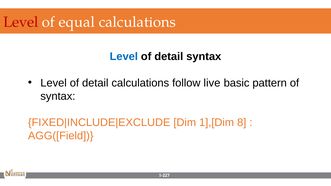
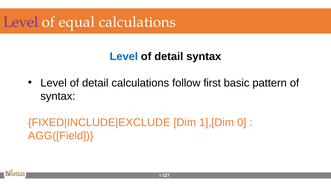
Level at (21, 22) colour: red -> purple
live: live -> first
8: 8 -> 0
